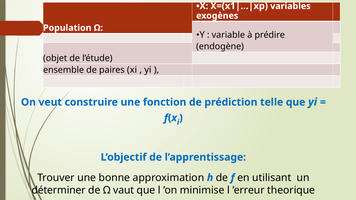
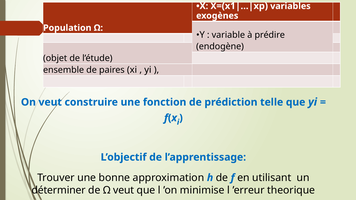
Ω vaut: vaut -> veut
